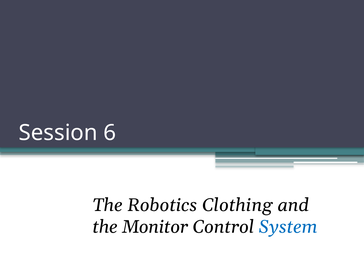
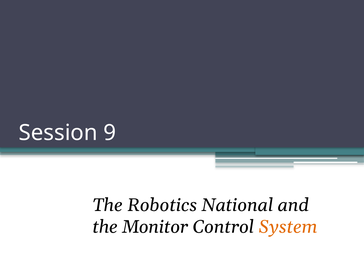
6: 6 -> 9
Clothing: Clothing -> National
System colour: blue -> orange
